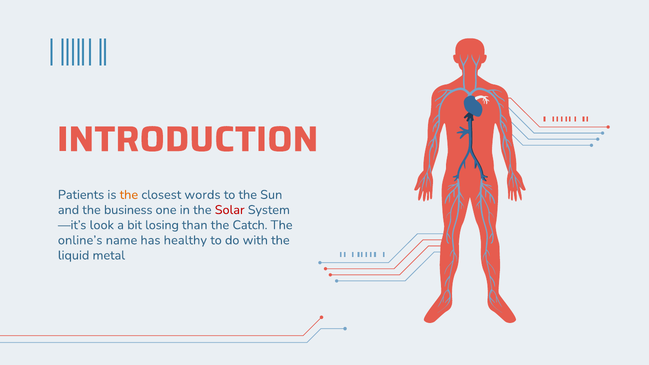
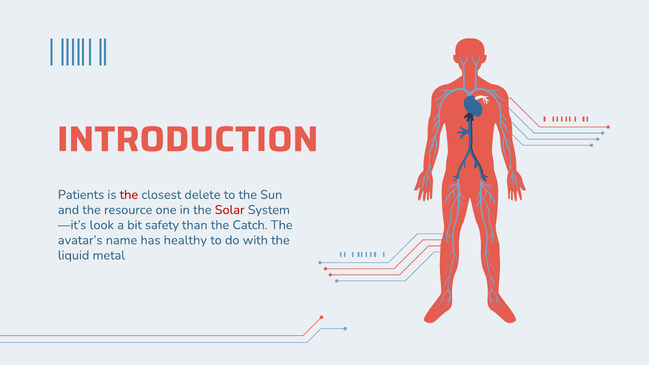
the at (129, 195) colour: orange -> red
words: words -> delete
business: business -> resource
losing: losing -> safety
online’s: online’s -> avatar’s
